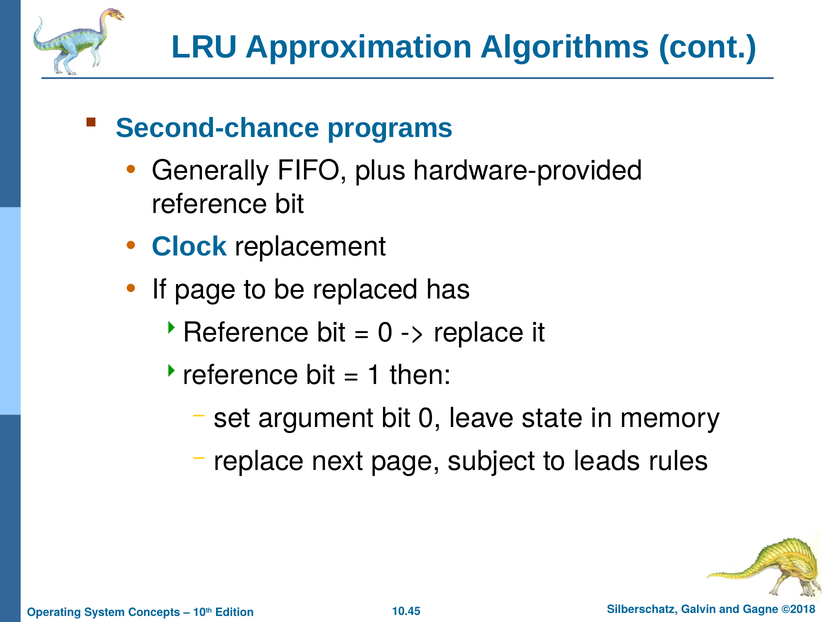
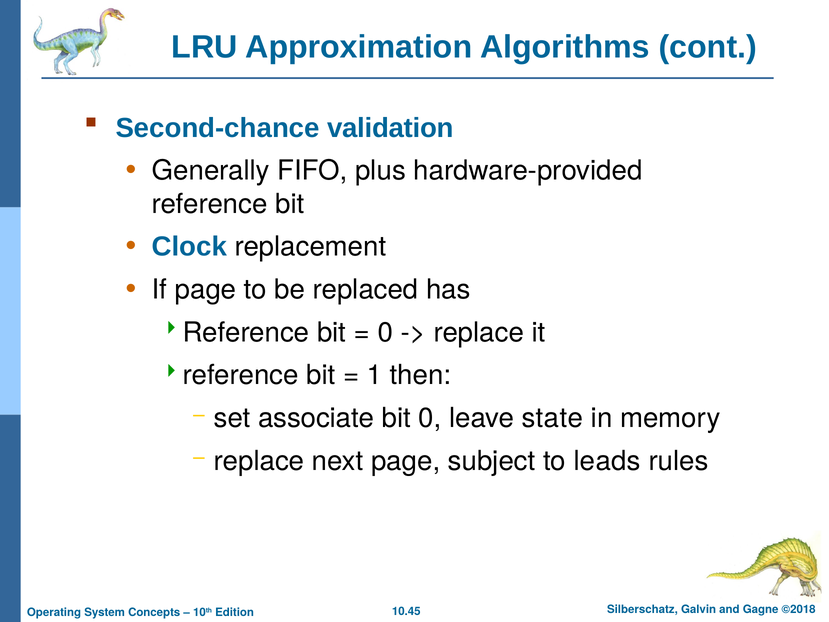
programs: programs -> validation
argument: argument -> associate
